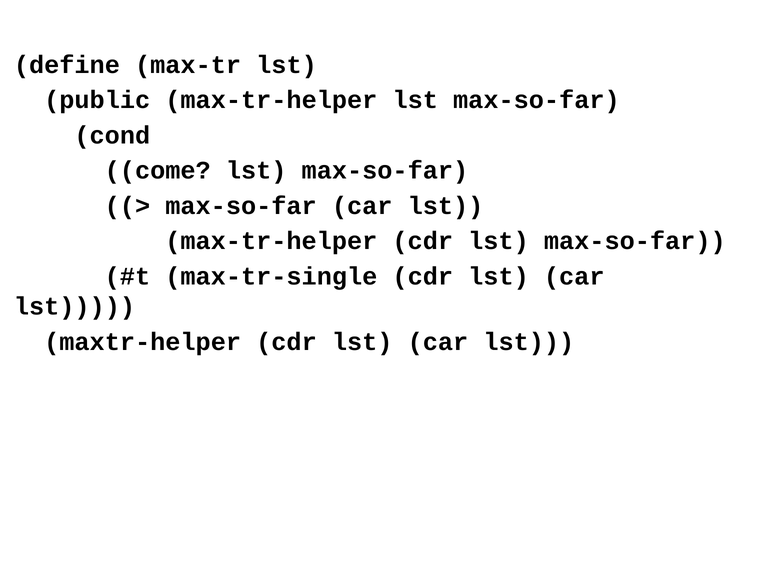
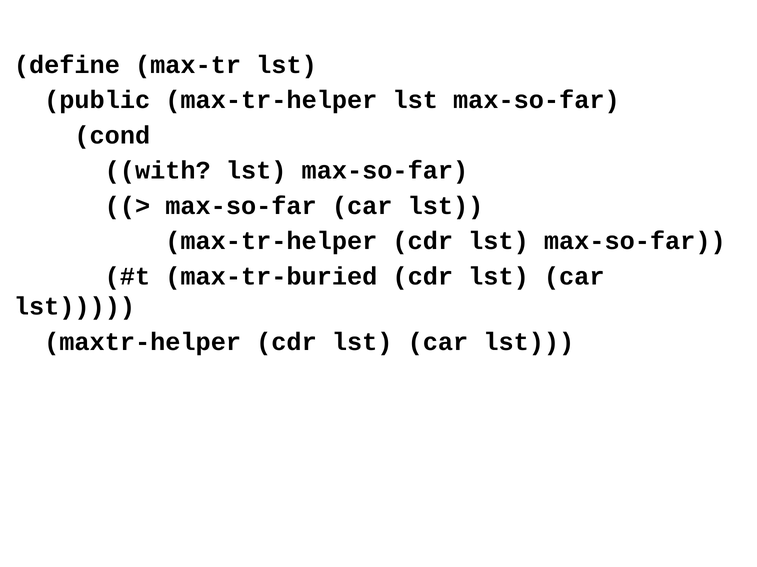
come: come -> with
max-tr-single: max-tr-single -> max-tr-buried
